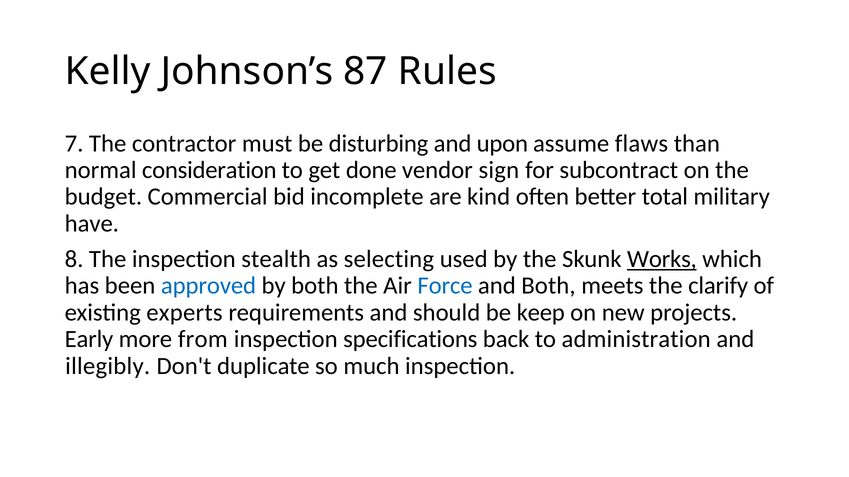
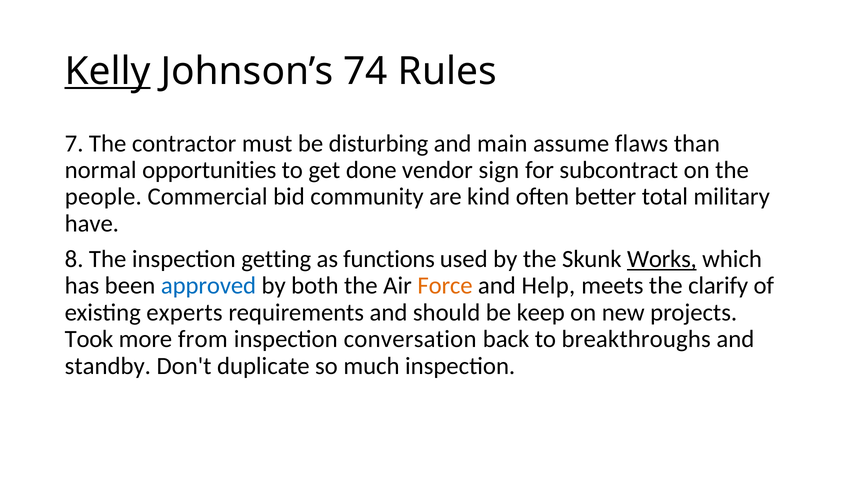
Kelly underline: none -> present
87: 87 -> 74
upon: upon -> main
consideration: consideration -> opportunities
budget: budget -> people
incomplete: incomplete -> community
stealth: stealth -> getting
selecting: selecting -> functions
Force colour: blue -> orange
and Both: Both -> Help
Early: Early -> Took
specifications: specifications -> conversation
administration: administration -> breakthroughs
illegibly: illegibly -> standby
